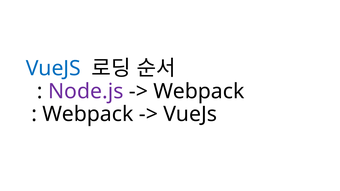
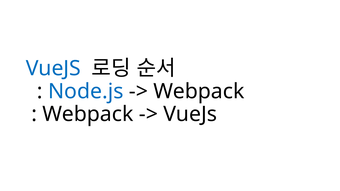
Node.js colour: purple -> blue
